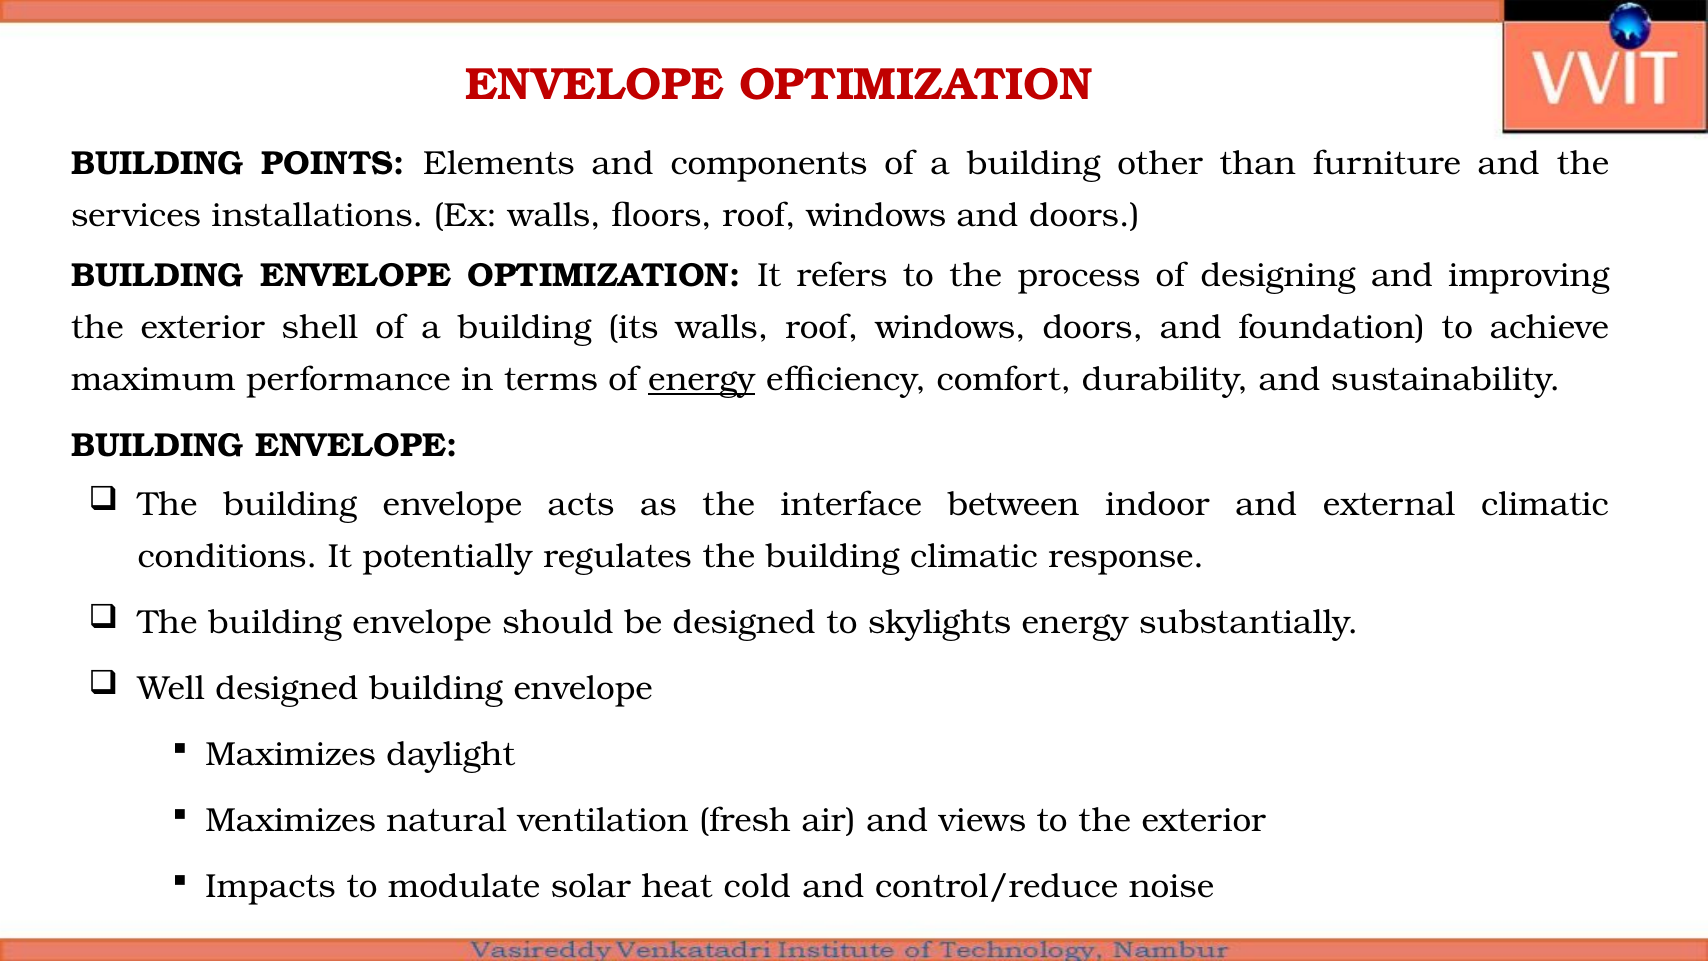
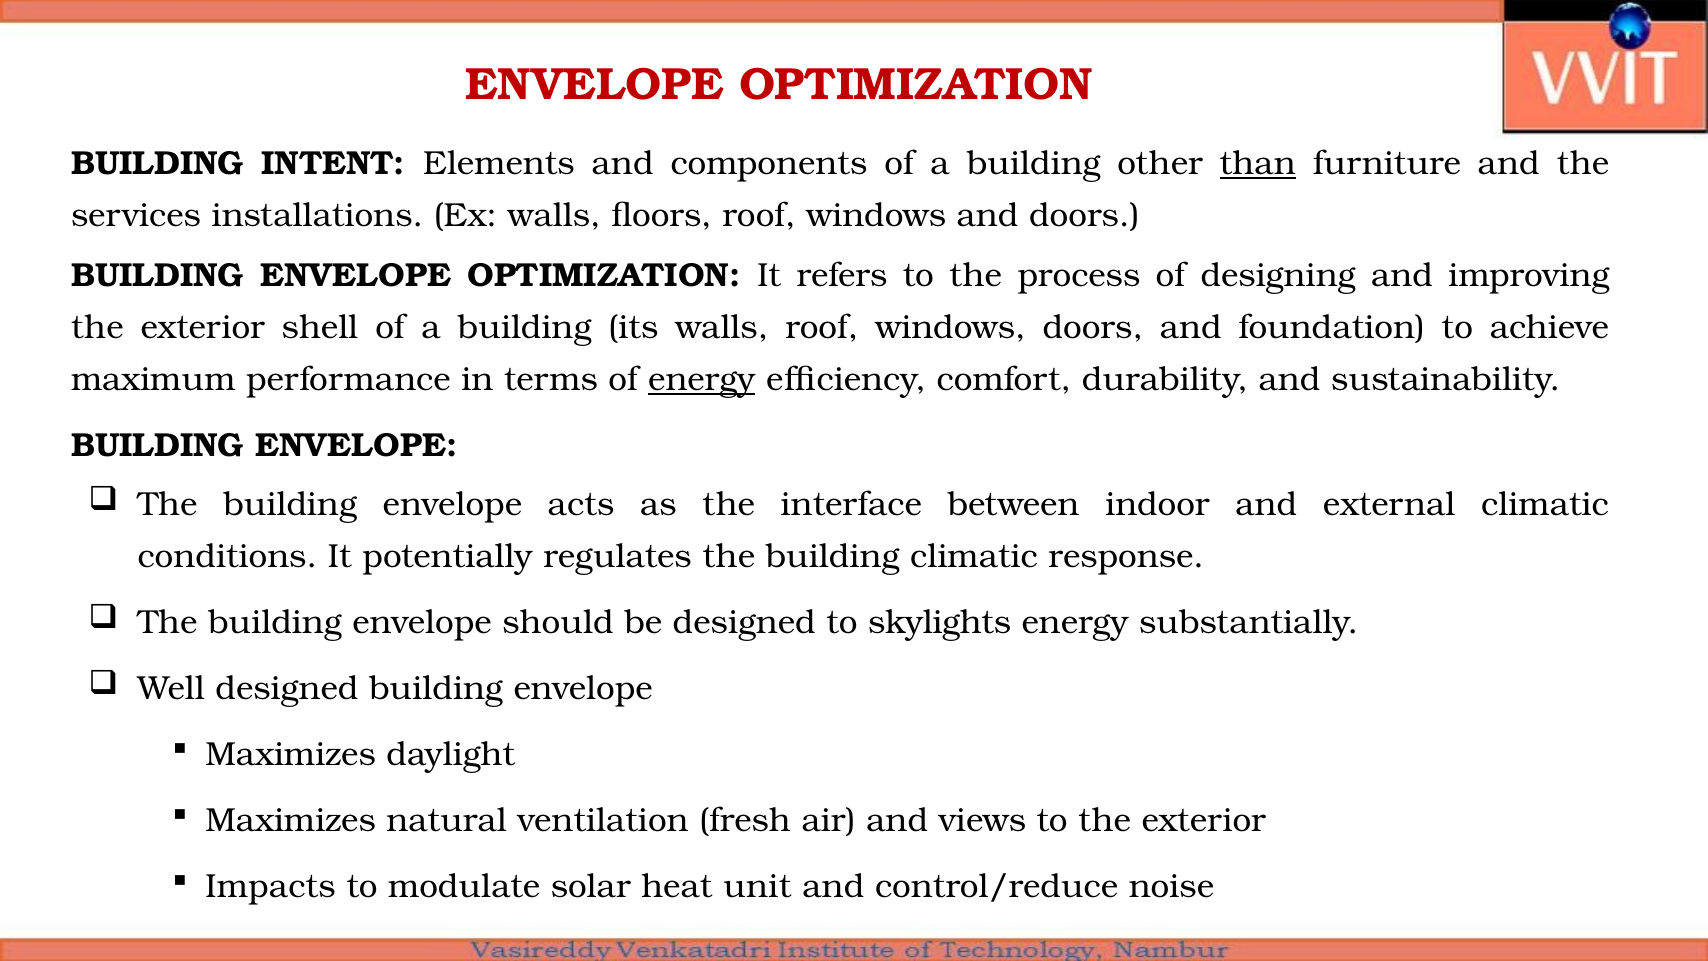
POINTS: POINTS -> INTENT
than underline: none -> present
cold: cold -> unit
